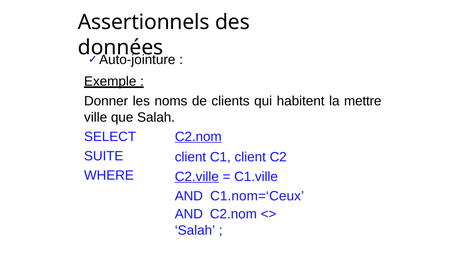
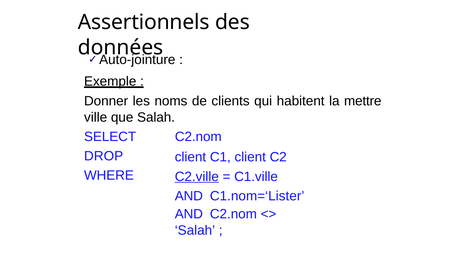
C2.nom at (198, 136) underline: present -> none
SUITE: SUITE -> DROP
C1.nom=‘Ceux: C1.nom=‘Ceux -> C1.nom=‘Lister
